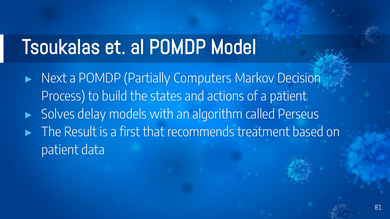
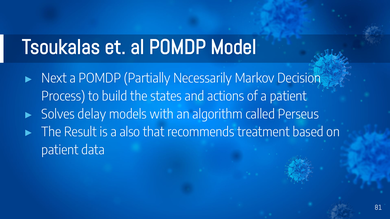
Computers: Computers -> Necessarily
first: first -> also
